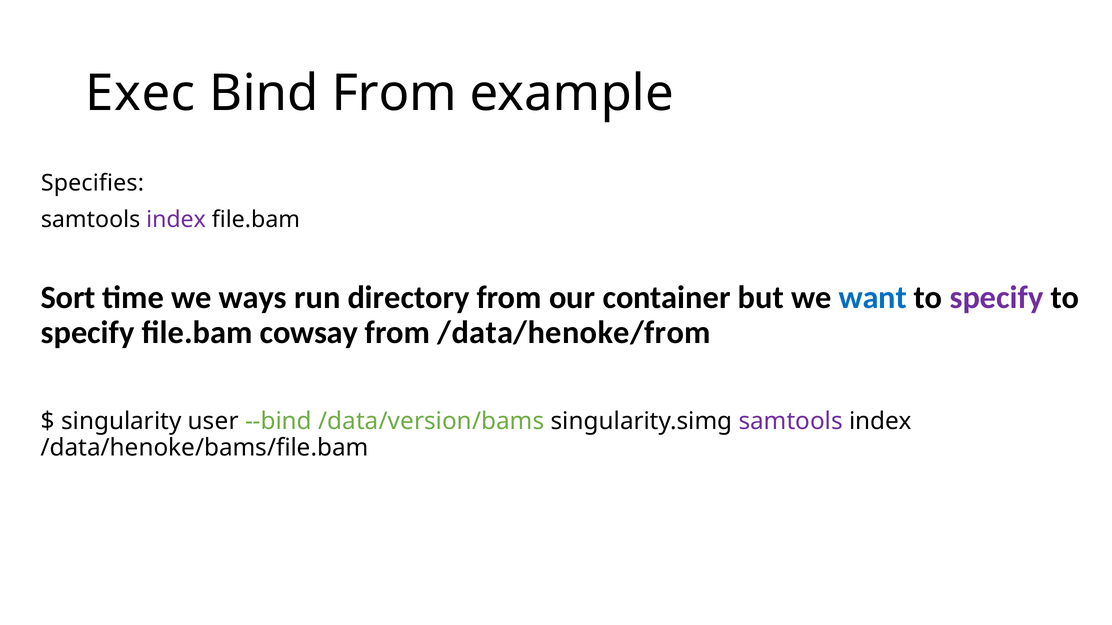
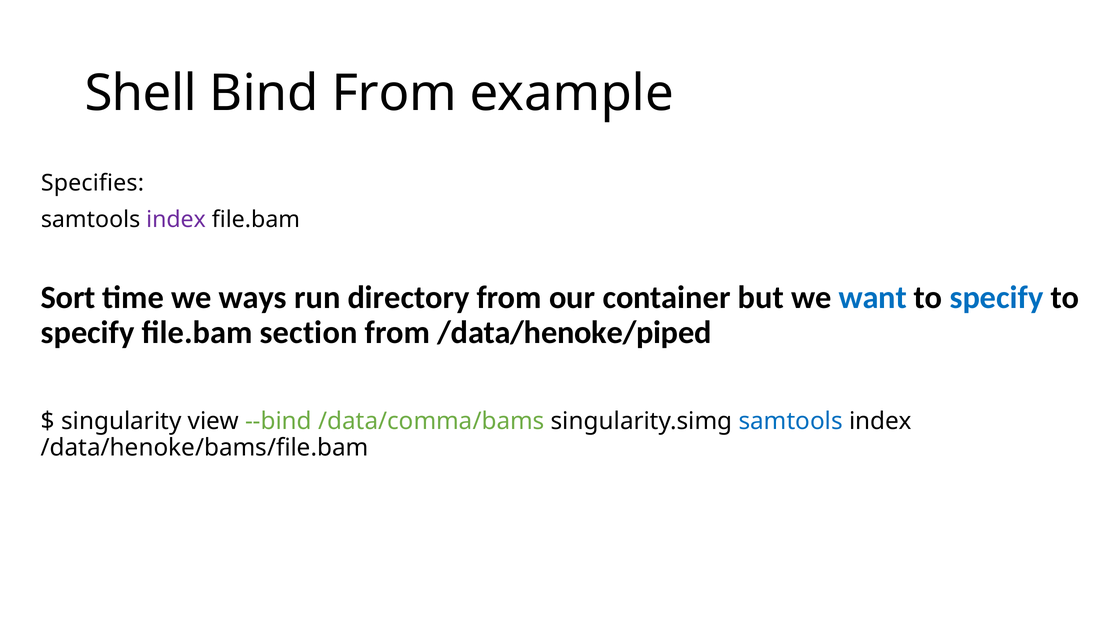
Exec: Exec -> Shell
specify at (997, 298) colour: purple -> blue
cowsay: cowsay -> section
/data/henoke/from: /data/henoke/from -> /data/henoke/piped
user: user -> view
/data/version/bams: /data/version/bams -> /data/comma/bams
samtools at (791, 422) colour: purple -> blue
